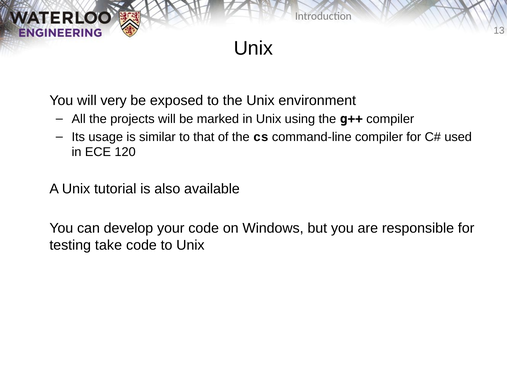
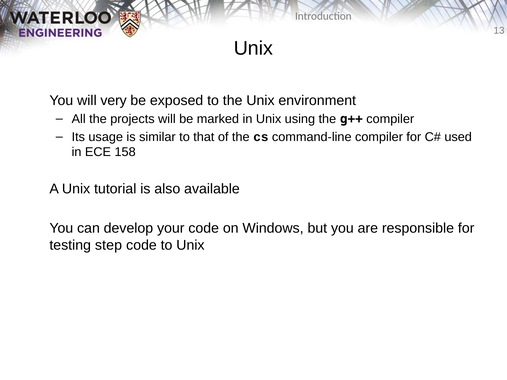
120: 120 -> 158
take: take -> step
